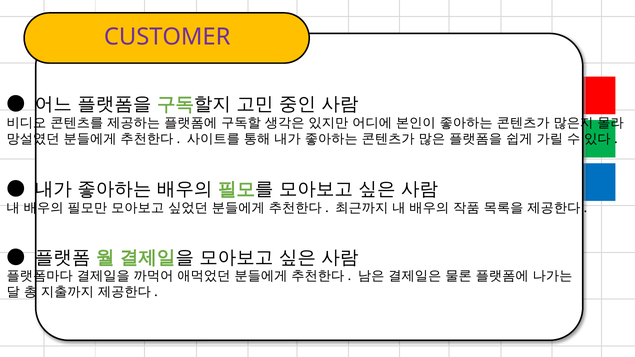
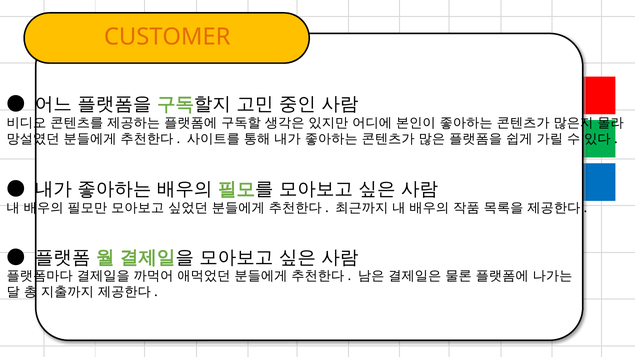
CUSTOMER colour: purple -> orange
